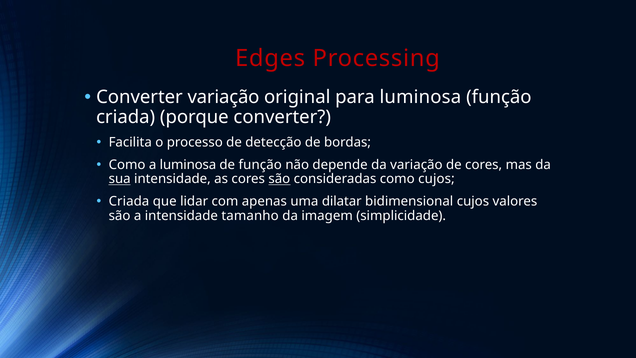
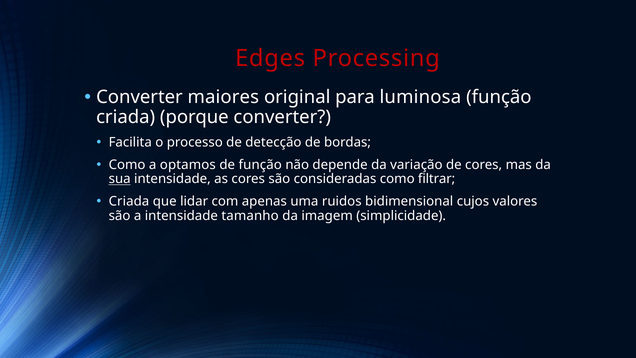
Converter variação: variação -> maiores
a luminosa: luminosa -> optamos
são at (279, 179) underline: present -> none
como cujos: cujos -> filtrar
dilatar: dilatar -> ruidos
